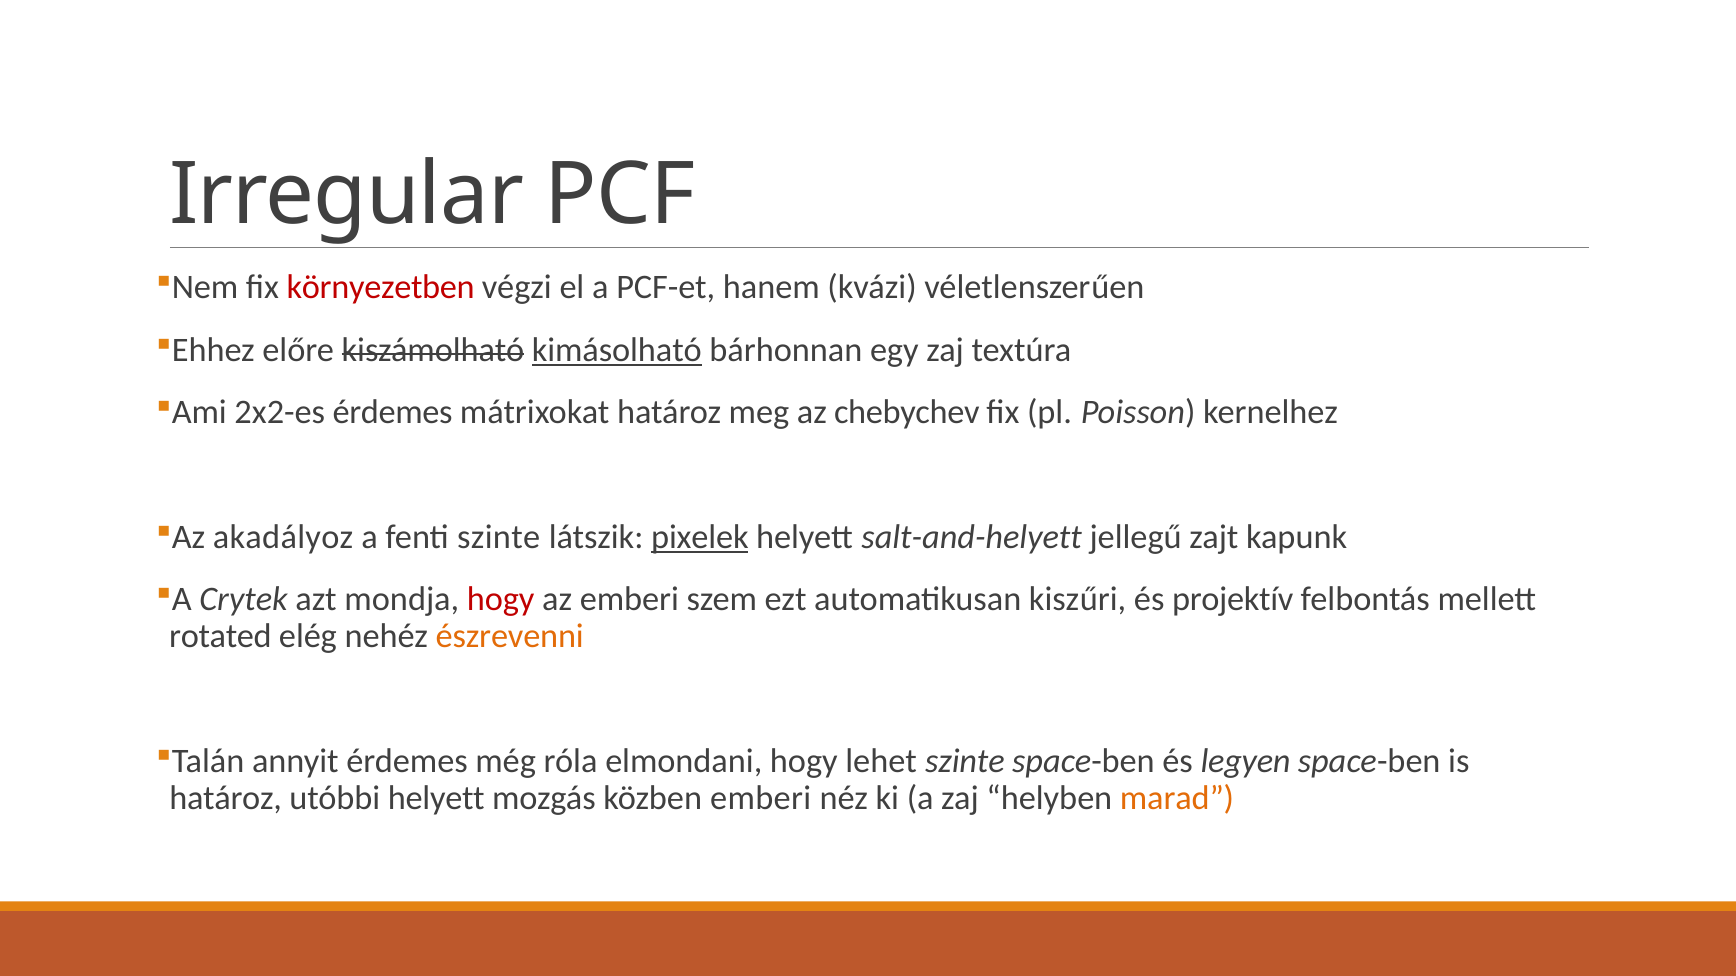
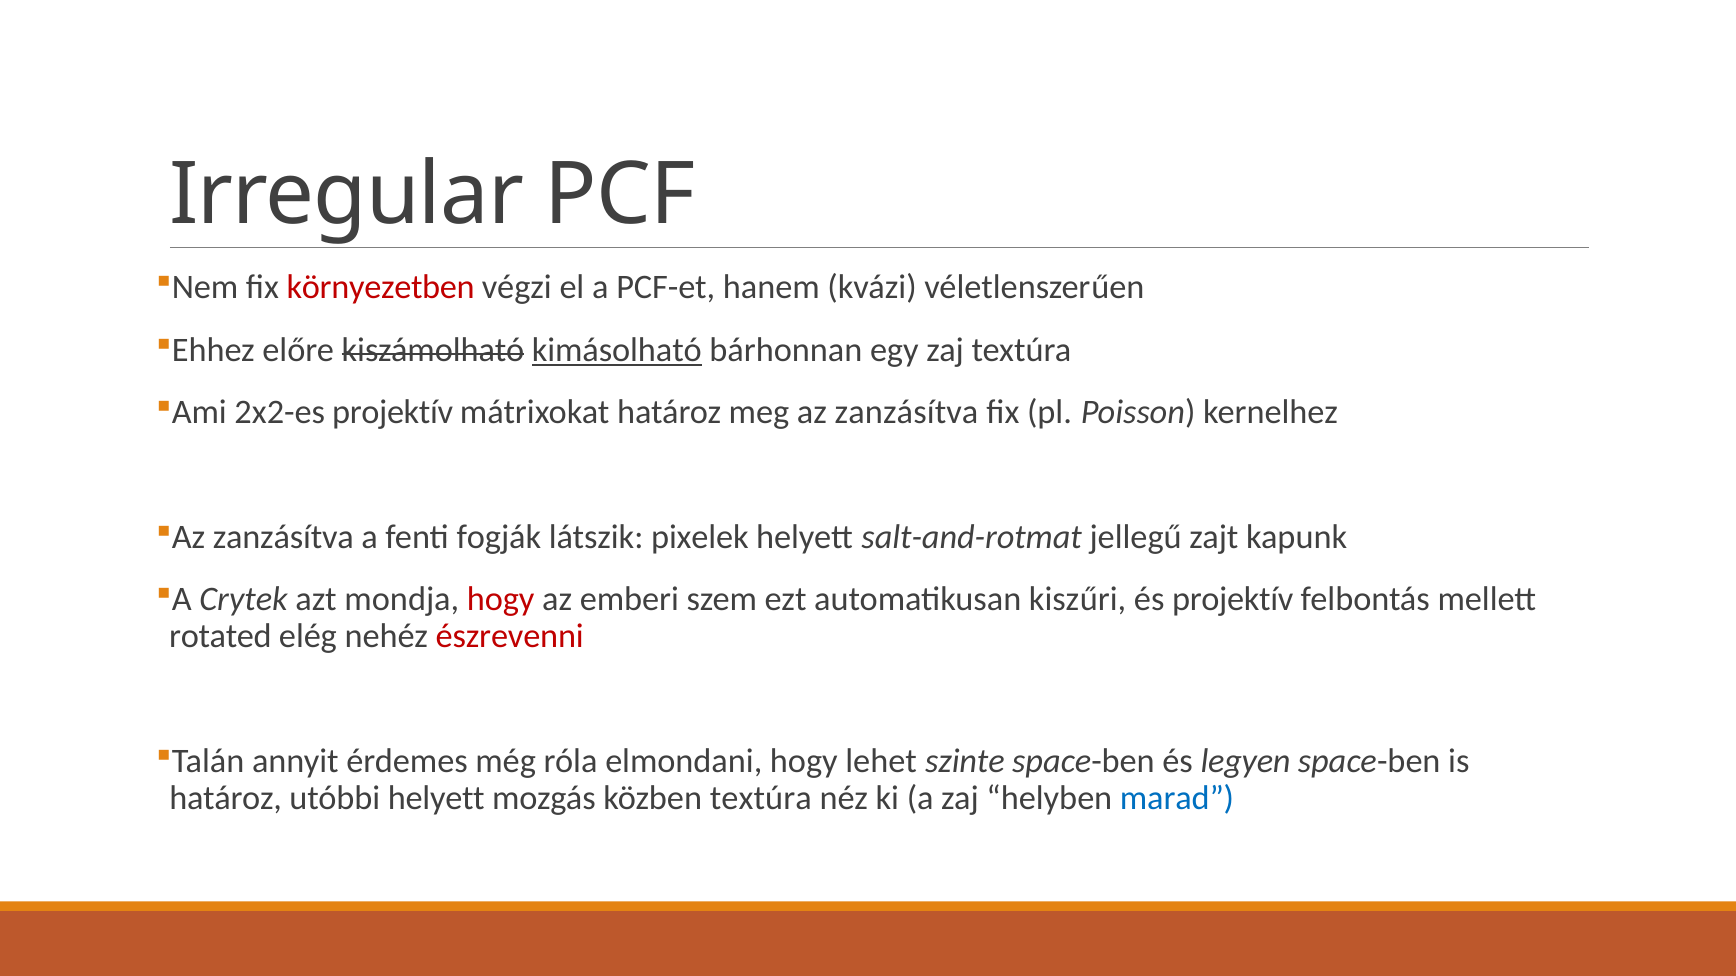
2x2-es érdemes: érdemes -> projektív
az chebychev: chebychev -> zanzásítva
akadályoz at (283, 537): akadályoz -> zanzásítva
fenti szinte: szinte -> fogják
pixelek underline: present -> none
salt-and-helyett: salt-and-helyett -> salt-and-rotmat
észrevenni colour: orange -> red
közben emberi: emberi -> textúra
marad colour: orange -> blue
